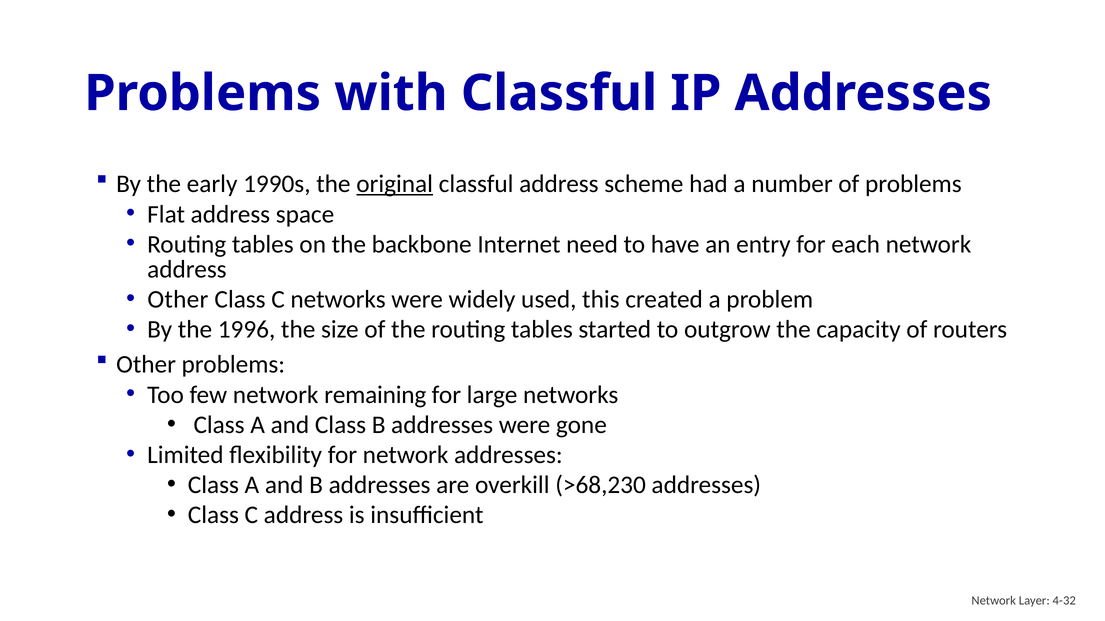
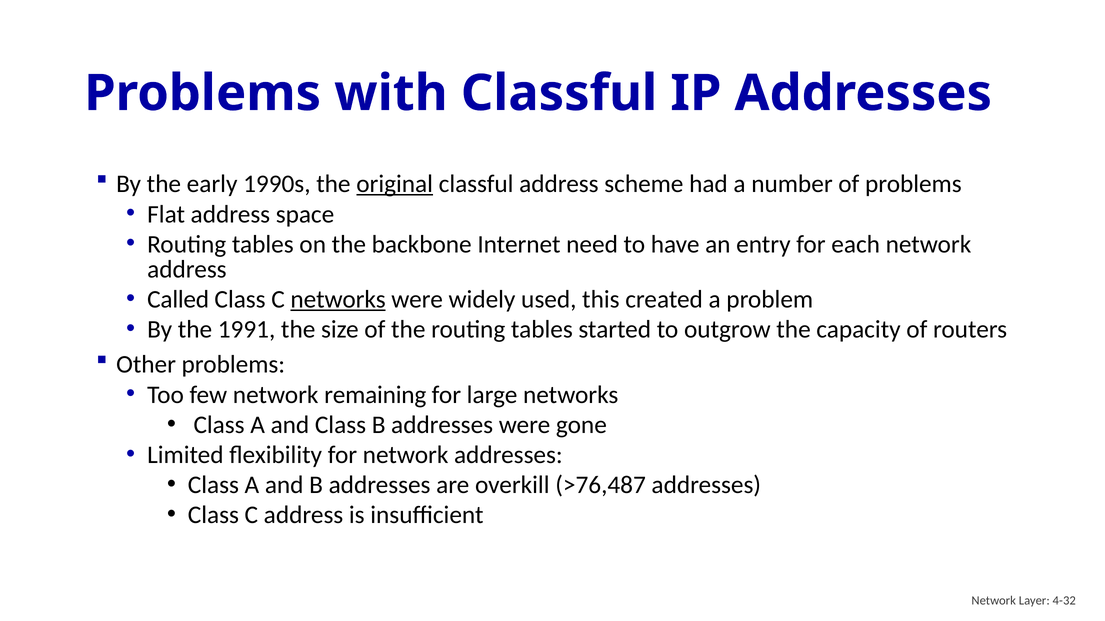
Other at (178, 300): Other -> Called
networks at (338, 300) underline: none -> present
1996: 1996 -> 1991
>68,230: >68,230 -> >76,487
